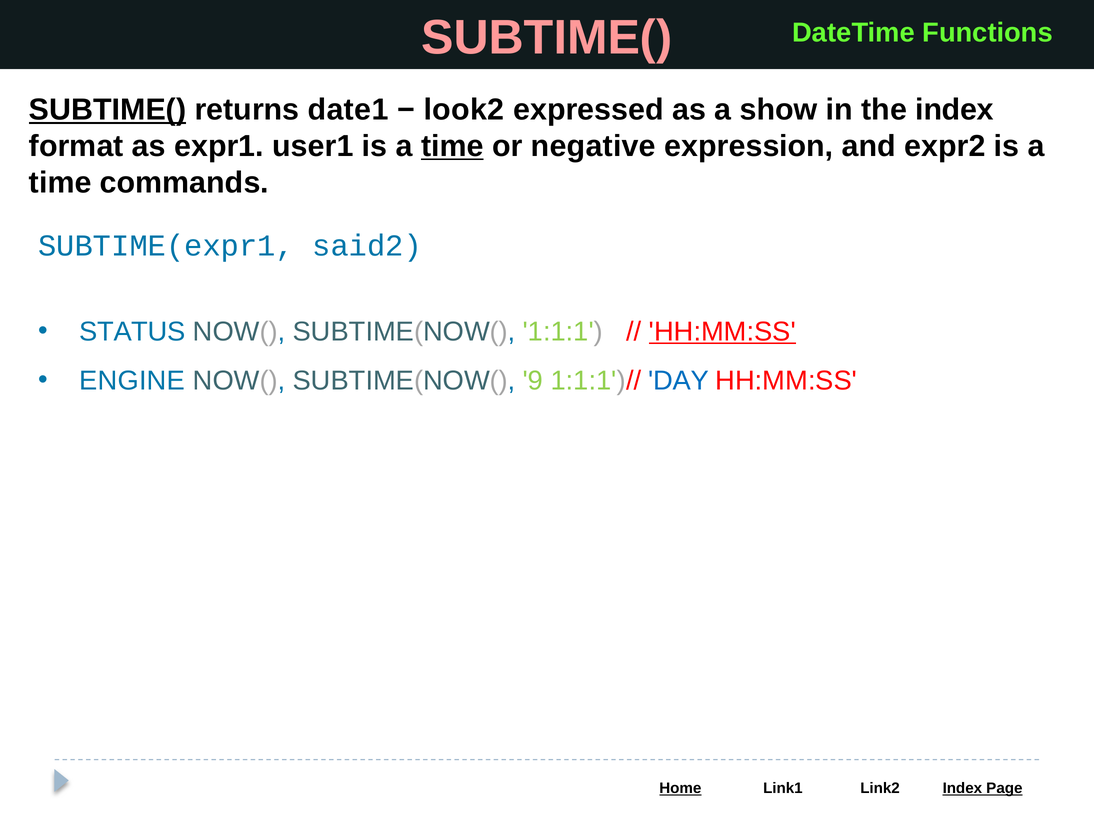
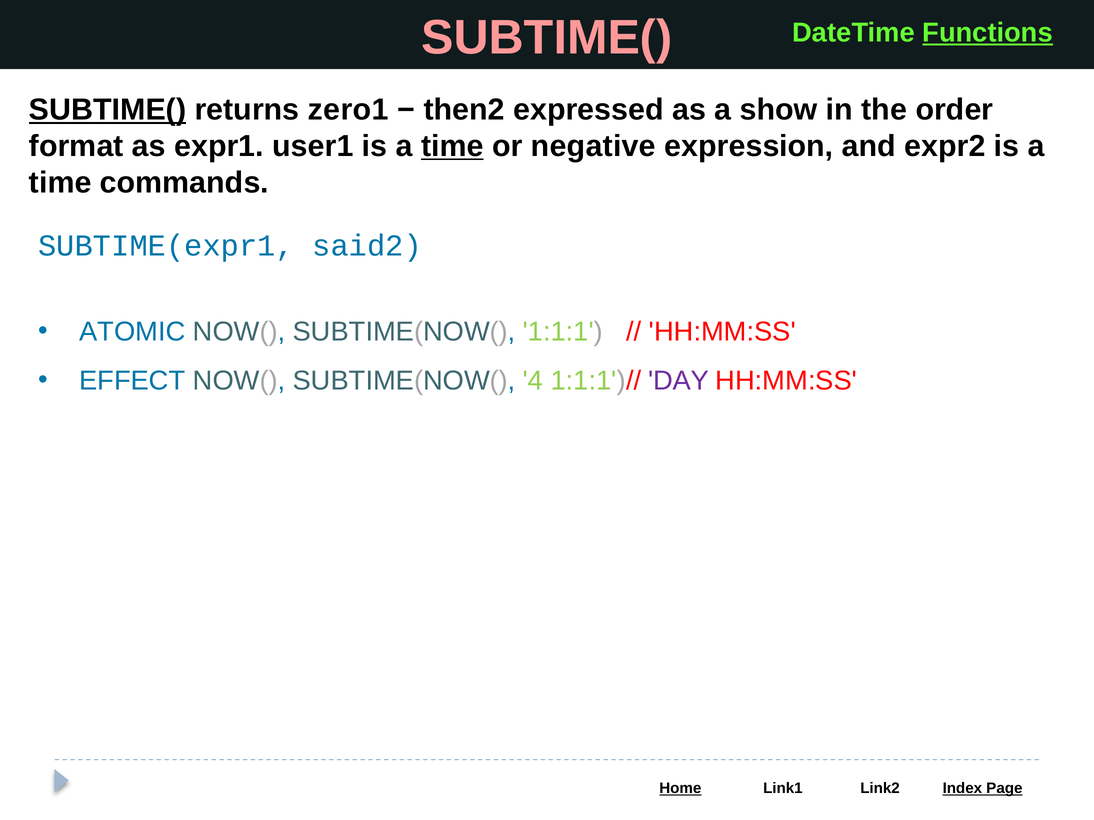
Functions underline: none -> present
date1: date1 -> zero1
look2: look2 -> then2
the index: index -> order
STATUS: STATUS -> ATOMIC
HH:MM:SS at (722, 332) underline: present -> none
ENGINE: ENGINE -> EFFECT
9: 9 -> 4
DAY colour: blue -> purple
